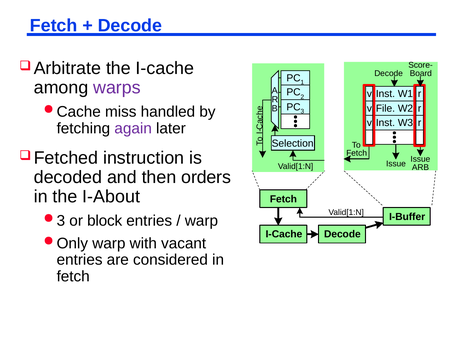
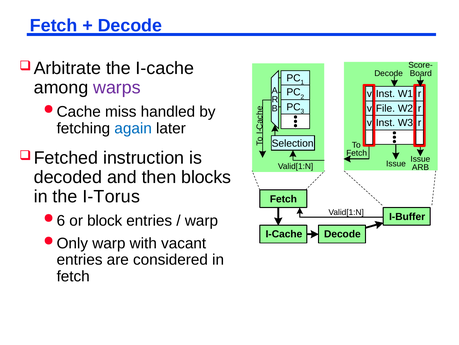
again colour: purple -> blue
orders: orders -> blocks
I-About: I-About -> I-Torus
3 at (61, 220): 3 -> 6
